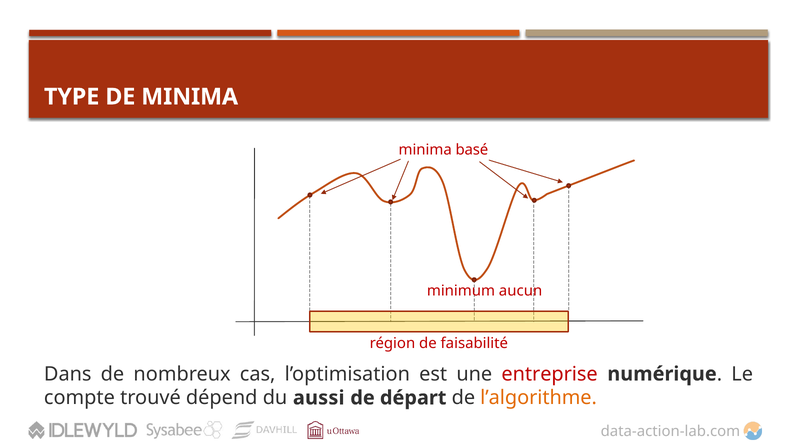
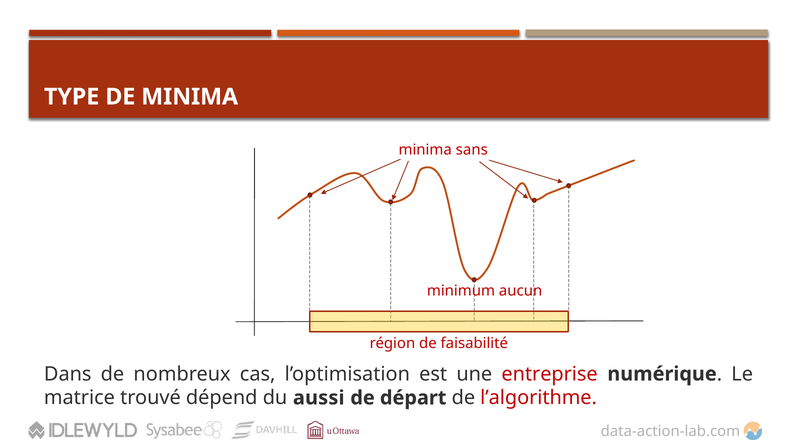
basé: basé -> sans
compte: compte -> matrice
l’algorithme colour: orange -> red
